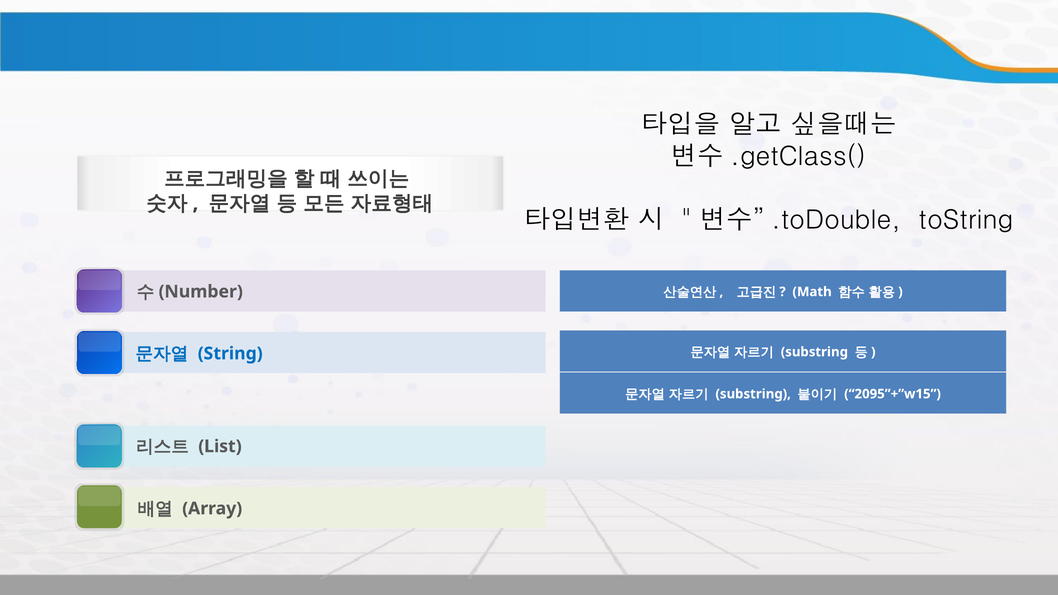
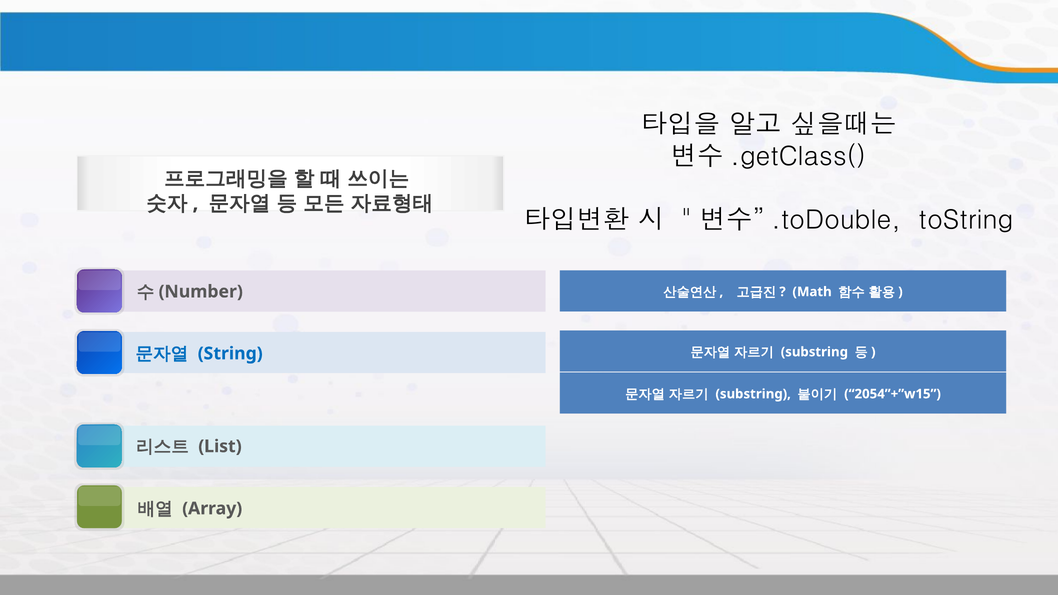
2095”+”w15: 2095”+”w15 -> 2054”+”w15
